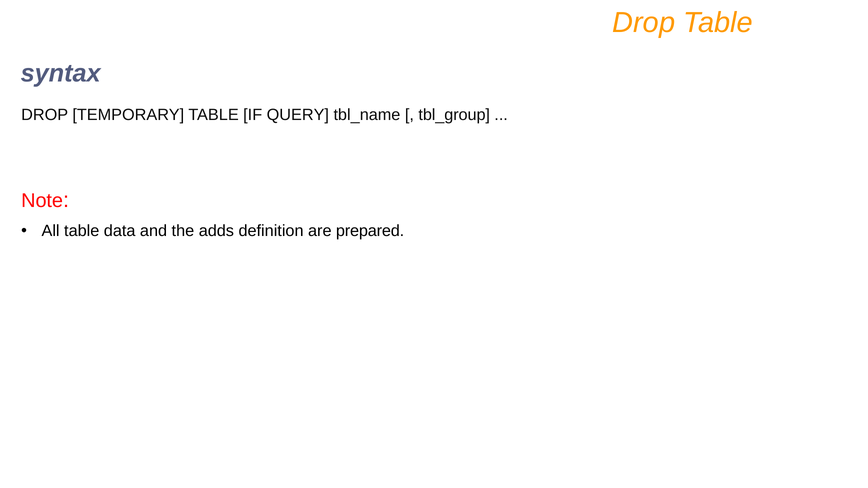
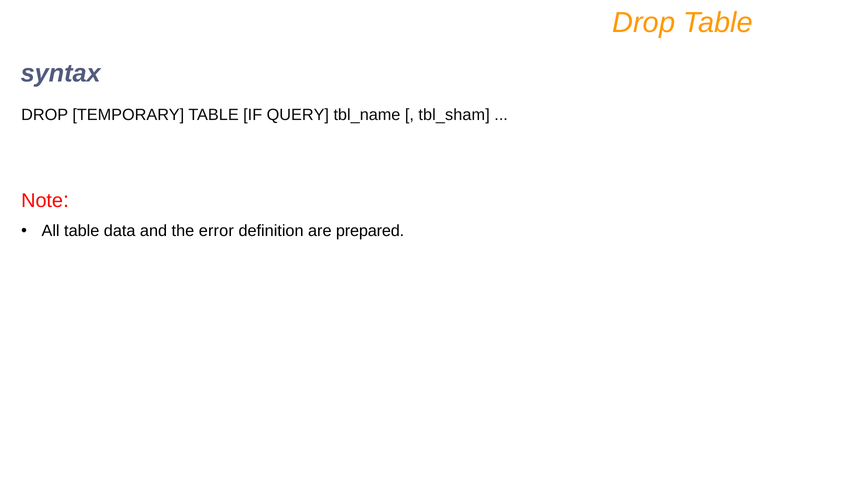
tbl_group: tbl_group -> tbl_sham
adds: adds -> error
